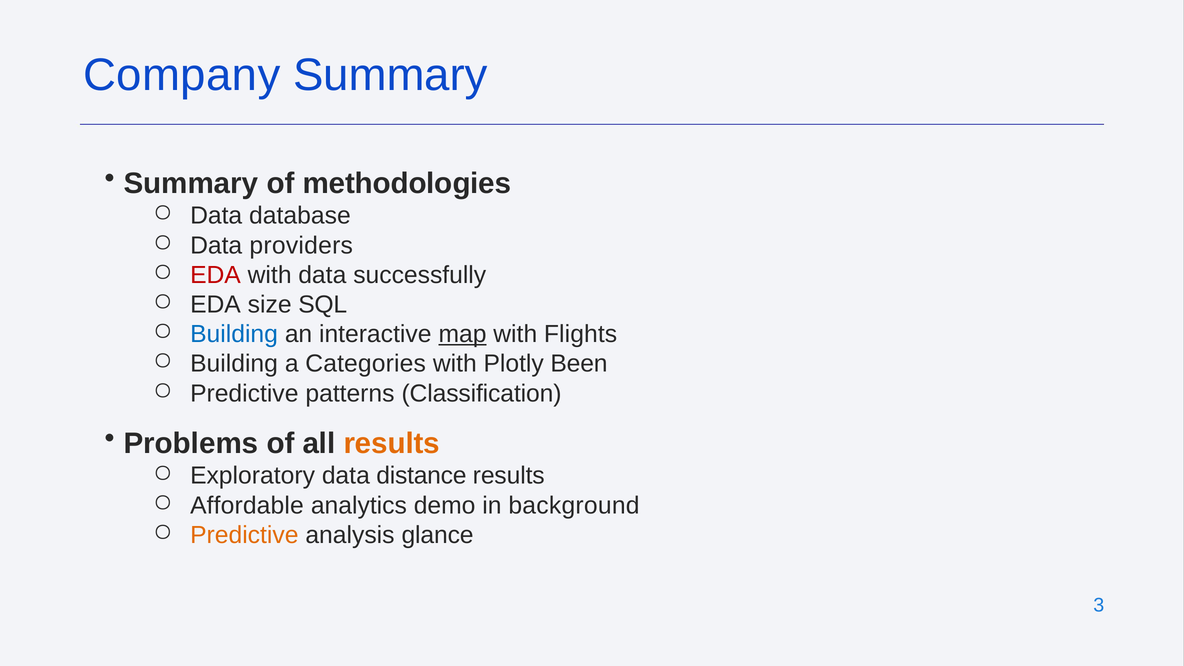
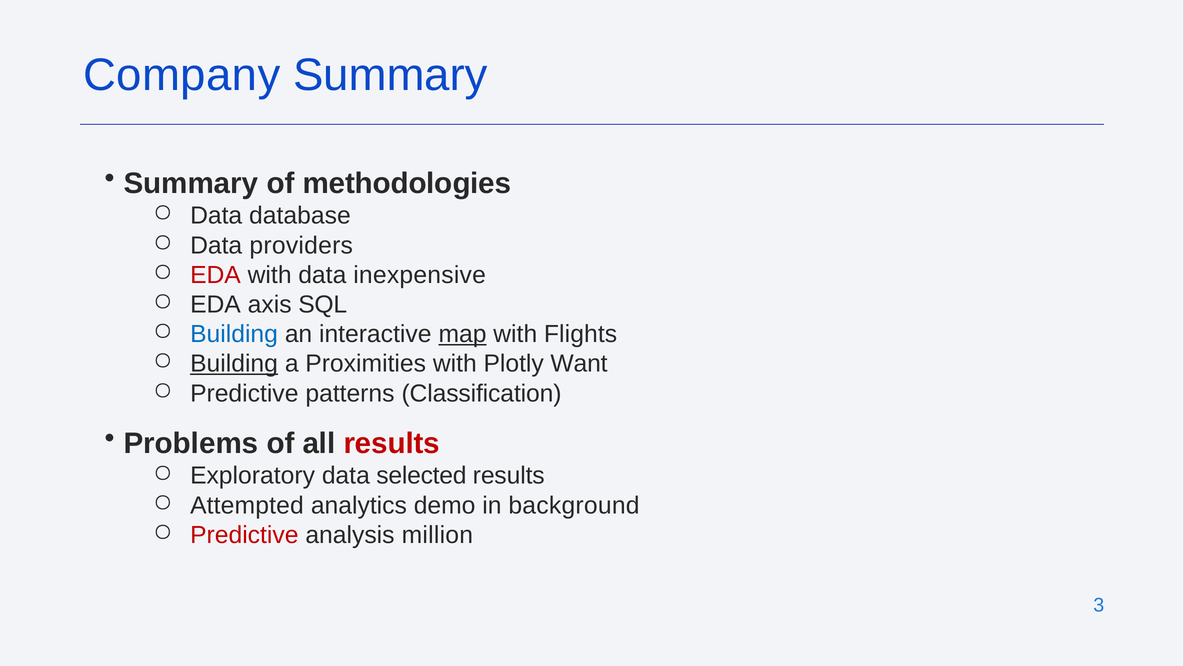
successfully: successfully -> inexpensive
size: size -> axis
Building at (234, 364) underline: none -> present
Categories: Categories -> Proximities
Been: Been -> Want
results at (392, 443) colour: orange -> red
distance: distance -> selected
Affordable: Affordable -> Attempted
Predictive at (244, 535) colour: orange -> red
glance: glance -> million
